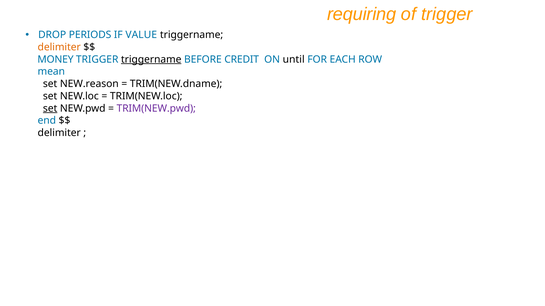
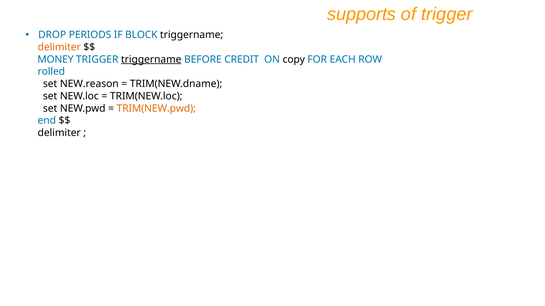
requiring: requiring -> supports
VALUE: VALUE -> BLOCK
until: until -> copy
mean: mean -> rolled
set at (50, 109) underline: present -> none
TRIM(NEW.pwd colour: purple -> orange
